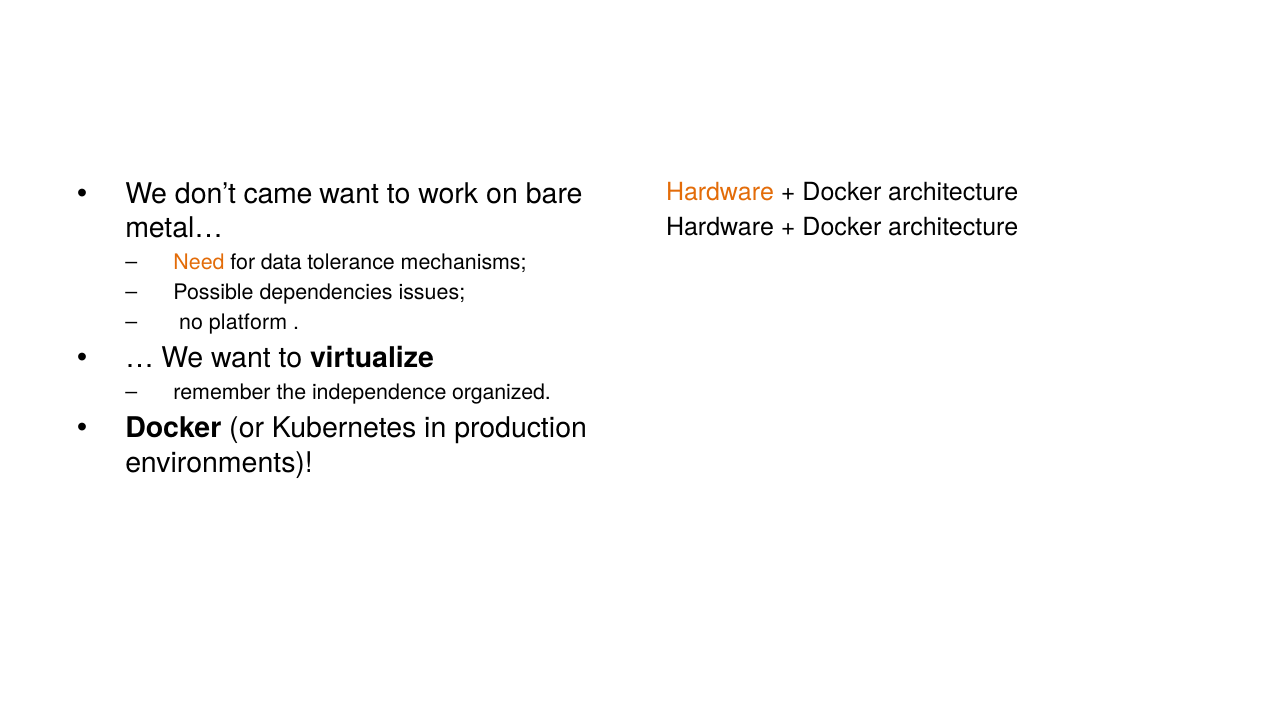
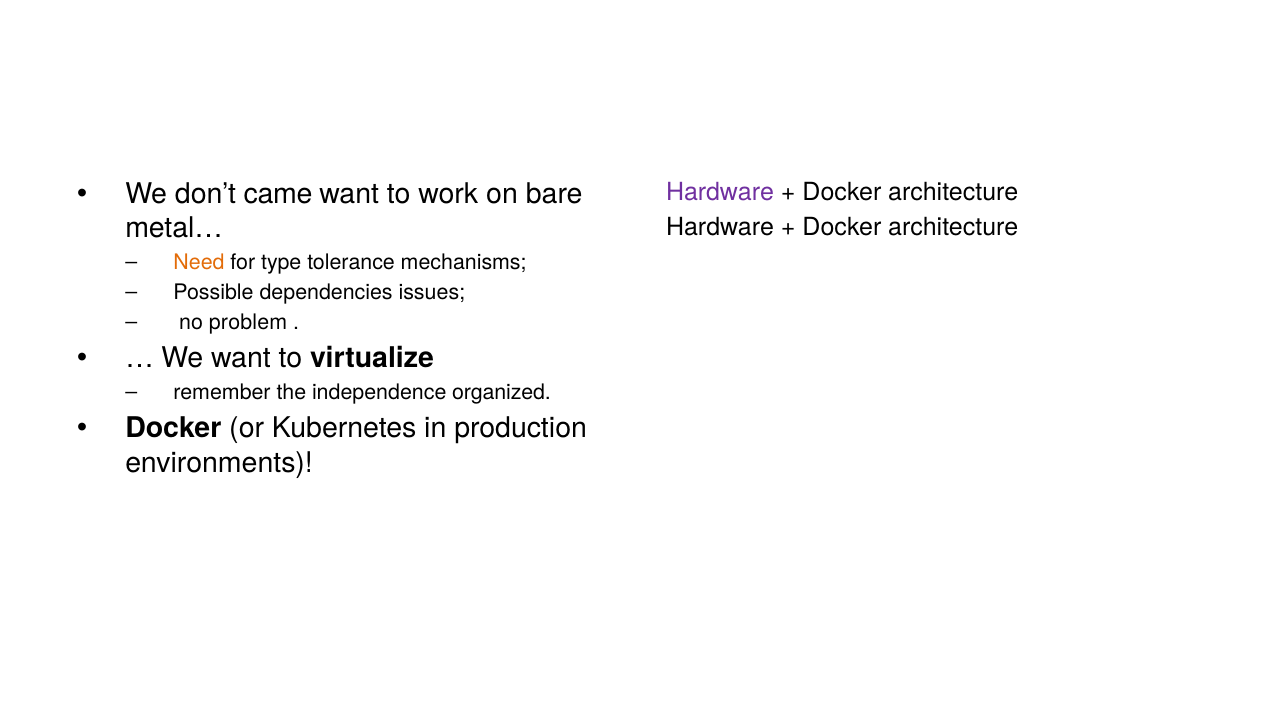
Hardware at (720, 192) colour: orange -> purple
data: data -> type
platform: platform -> problem
